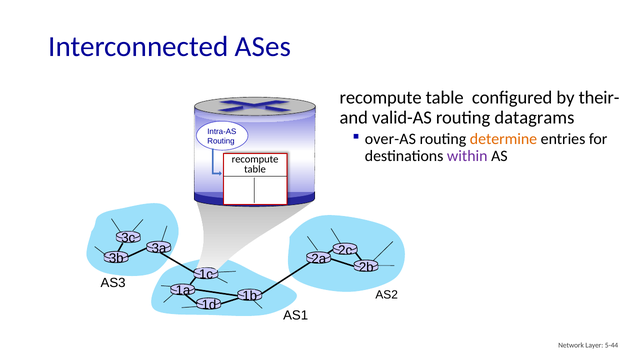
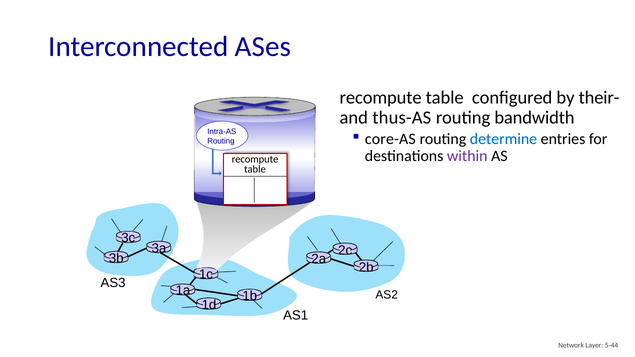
valid-AS: valid-AS -> thus-AS
datagrams: datagrams -> bandwidth
over-AS: over-AS -> core-AS
determine colour: orange -> blue
